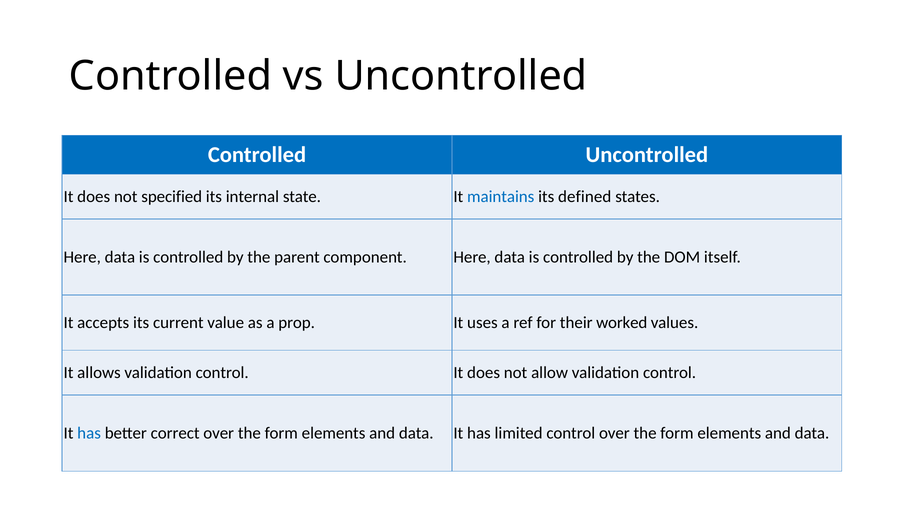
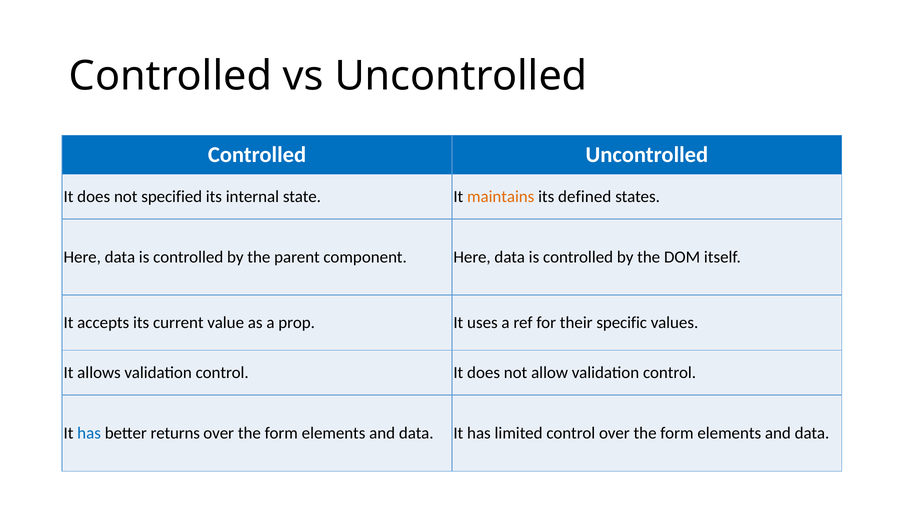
maintains colour: blue -> orange
worked: worked -> specific
correct: correct -> returns
